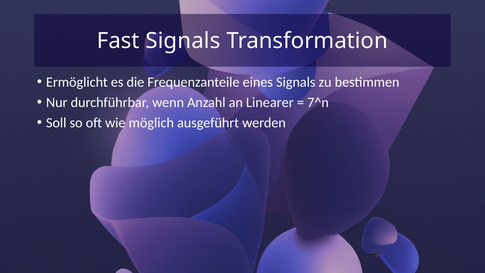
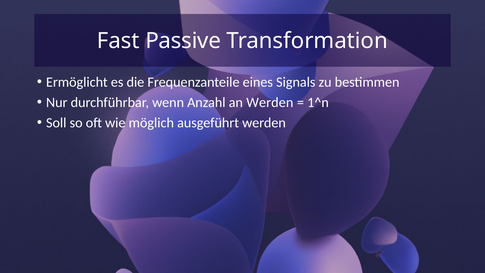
Fast Signals: Signals -> Passive
an Linearer: Linearer -> Werden
7^n: 7^n -> 1^n
